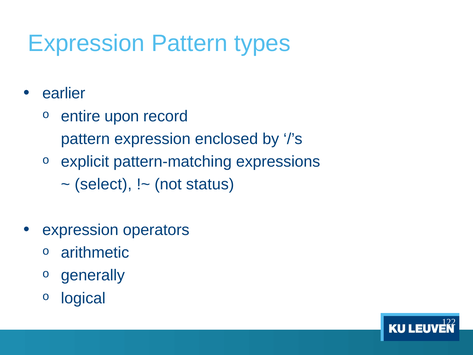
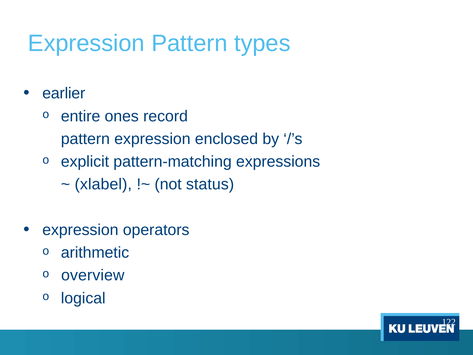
upon: upon -> ones
select: select -> xlabel
generally: generally -> overview
